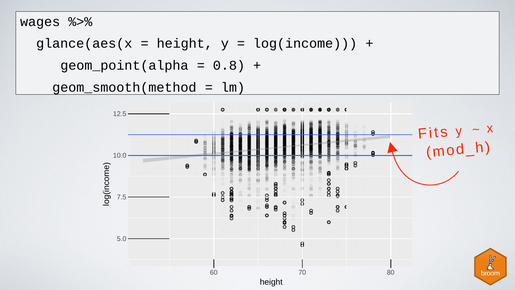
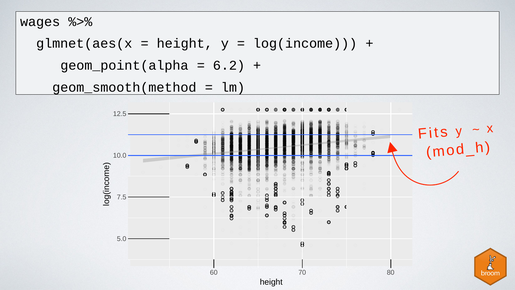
glance(aes(x: glance(aes(x -> glmnet(aes(x
0.8: 0.8 -> 6.2
